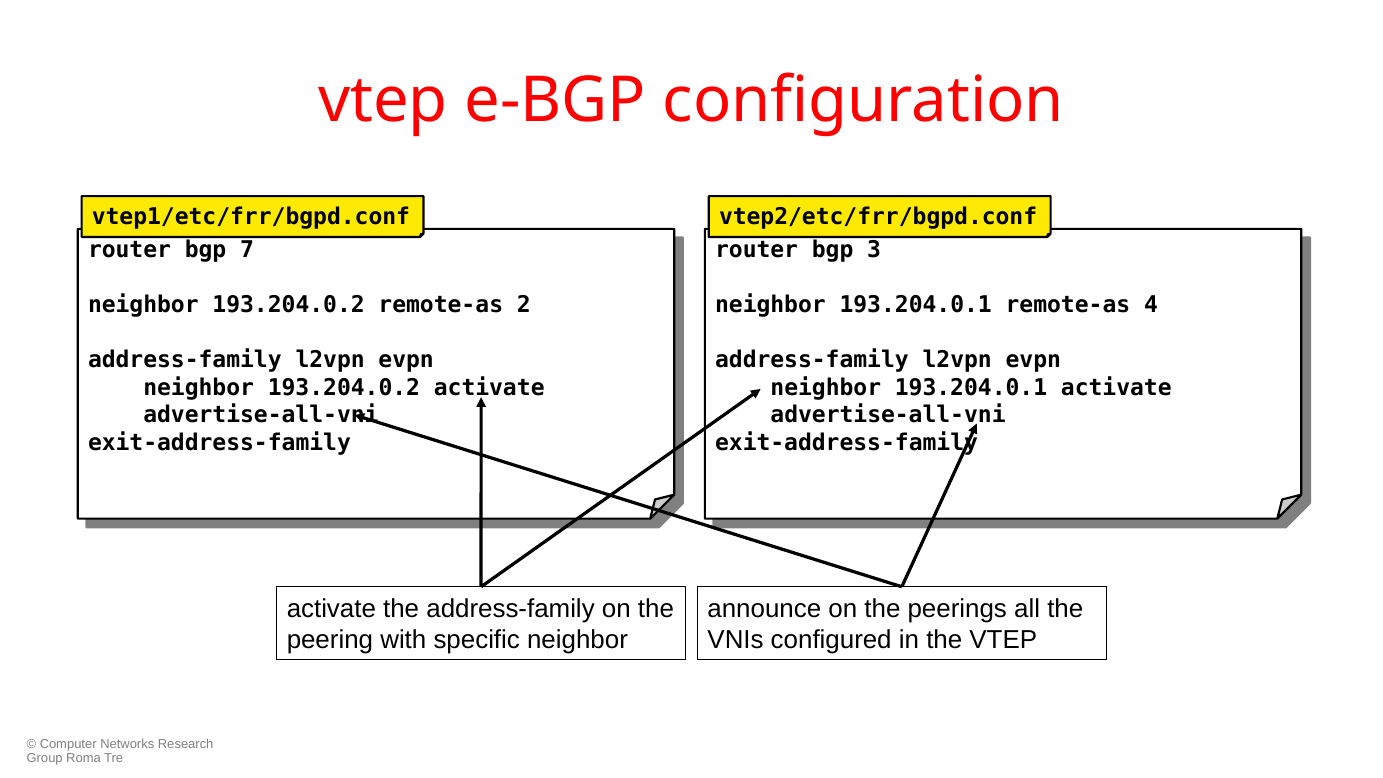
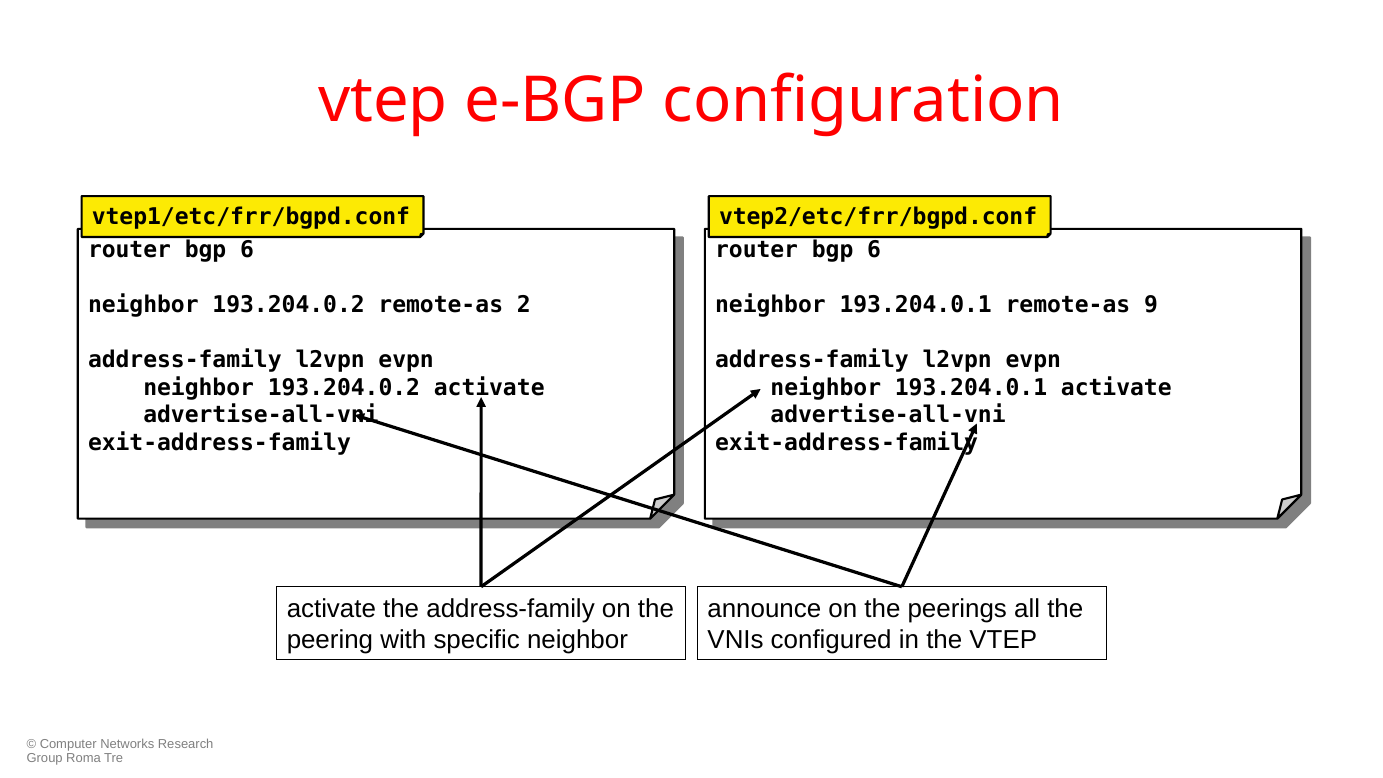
7 at (247, 249): 7 -> 6
3 at (874, 249): 3 -> 6
4: 4 -> 9
